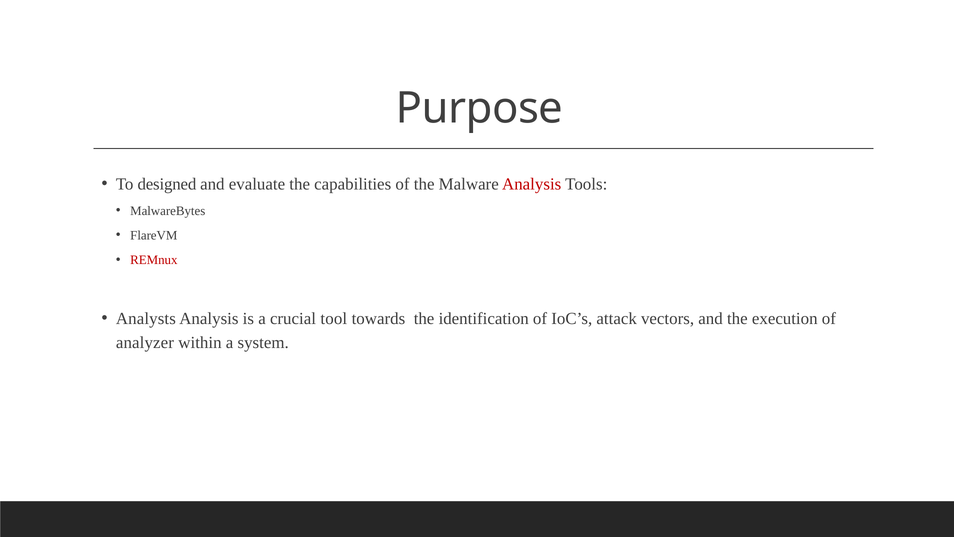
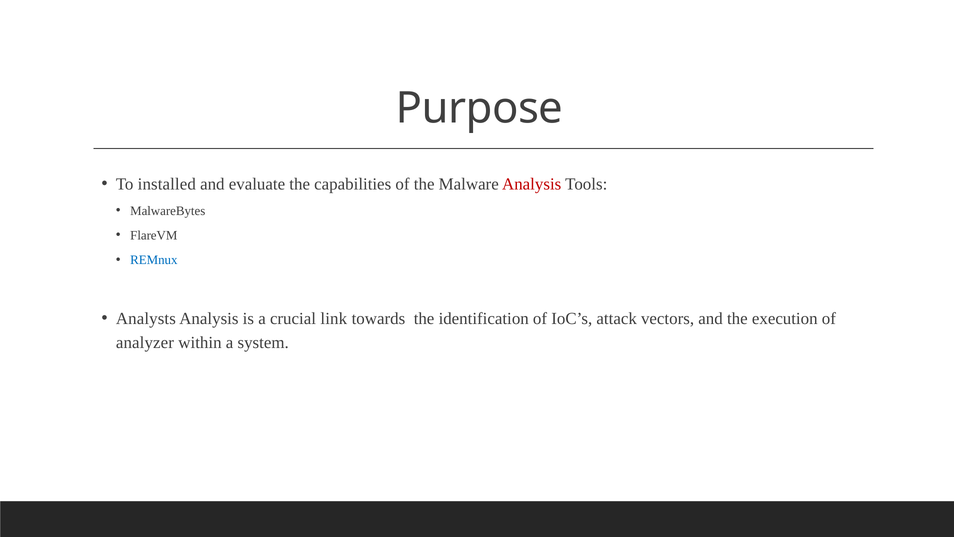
designed: designed -> installed
REMnux colour: red -> blue
tool: tool -> link
